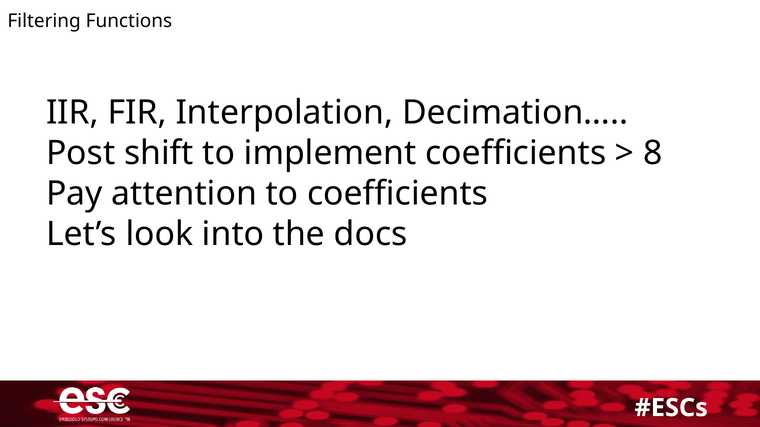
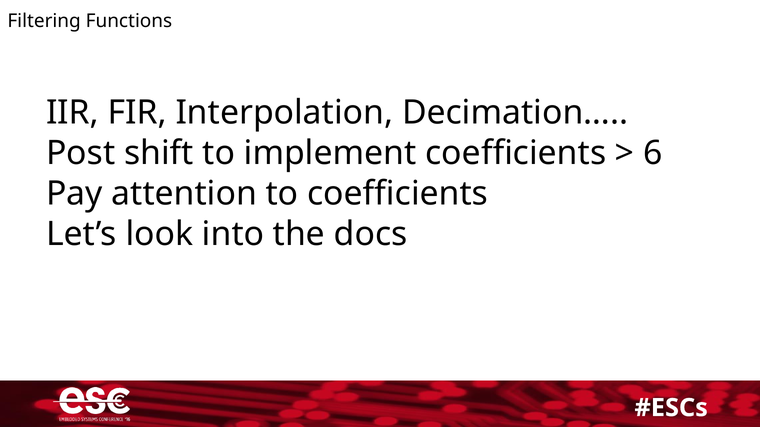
8: 8 -> 6
